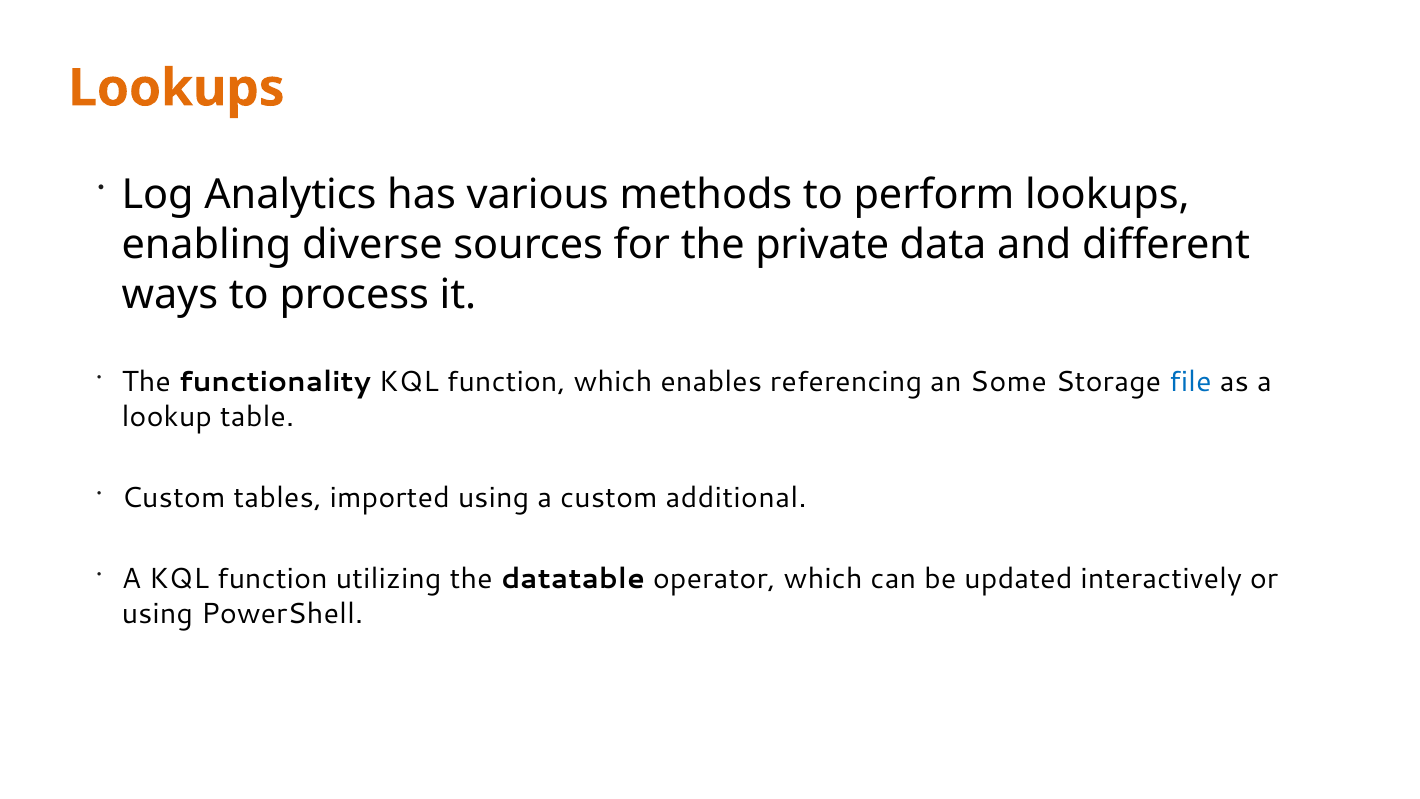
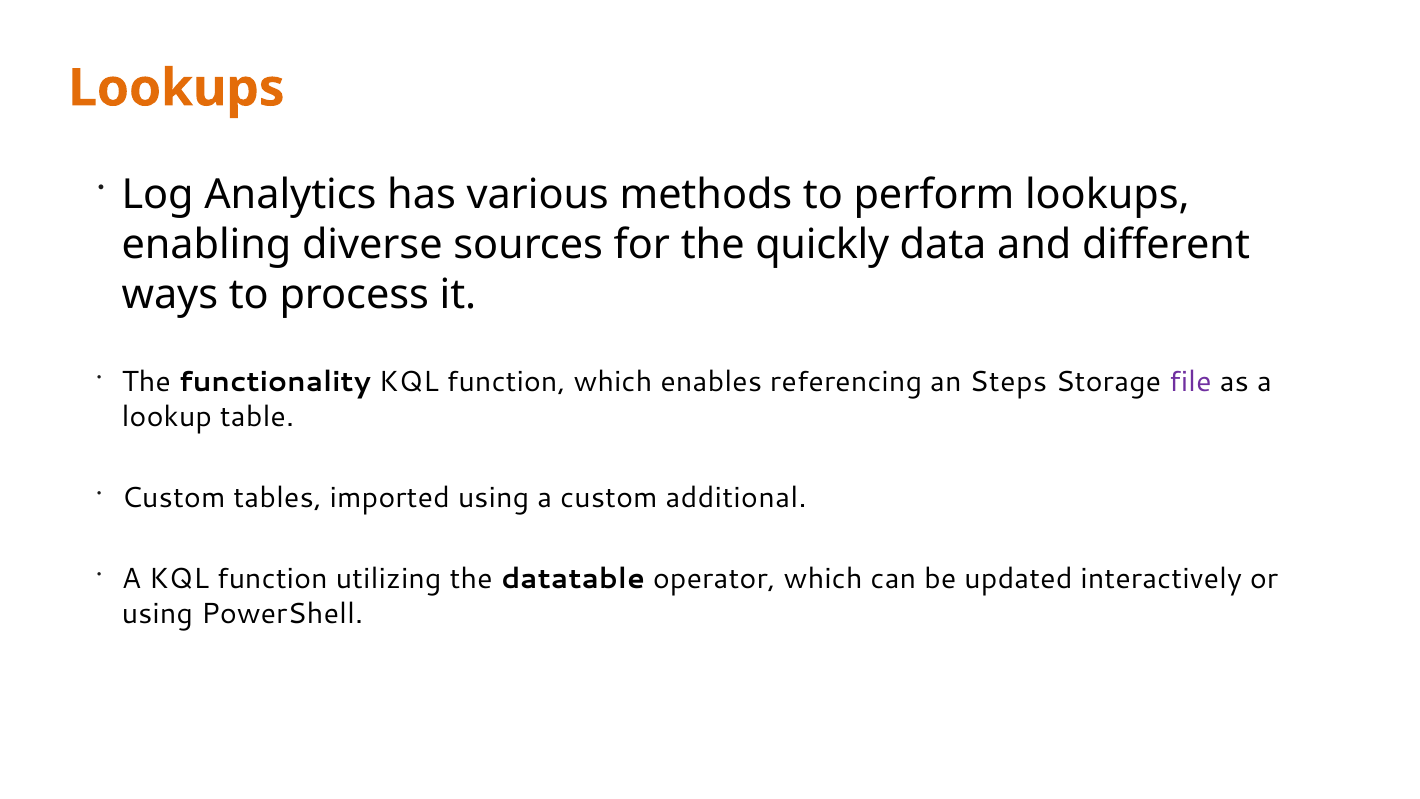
private: private -> quickly
Some: Some -> Steps
file colour: blue -> purple
